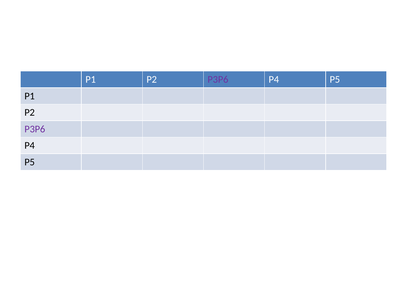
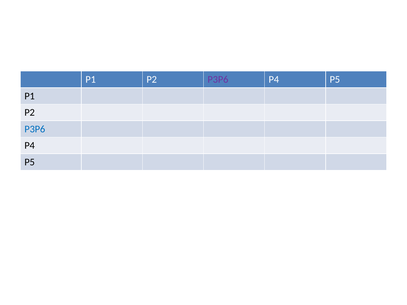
P3P6 at (35, 129) colour: purple -> blue
